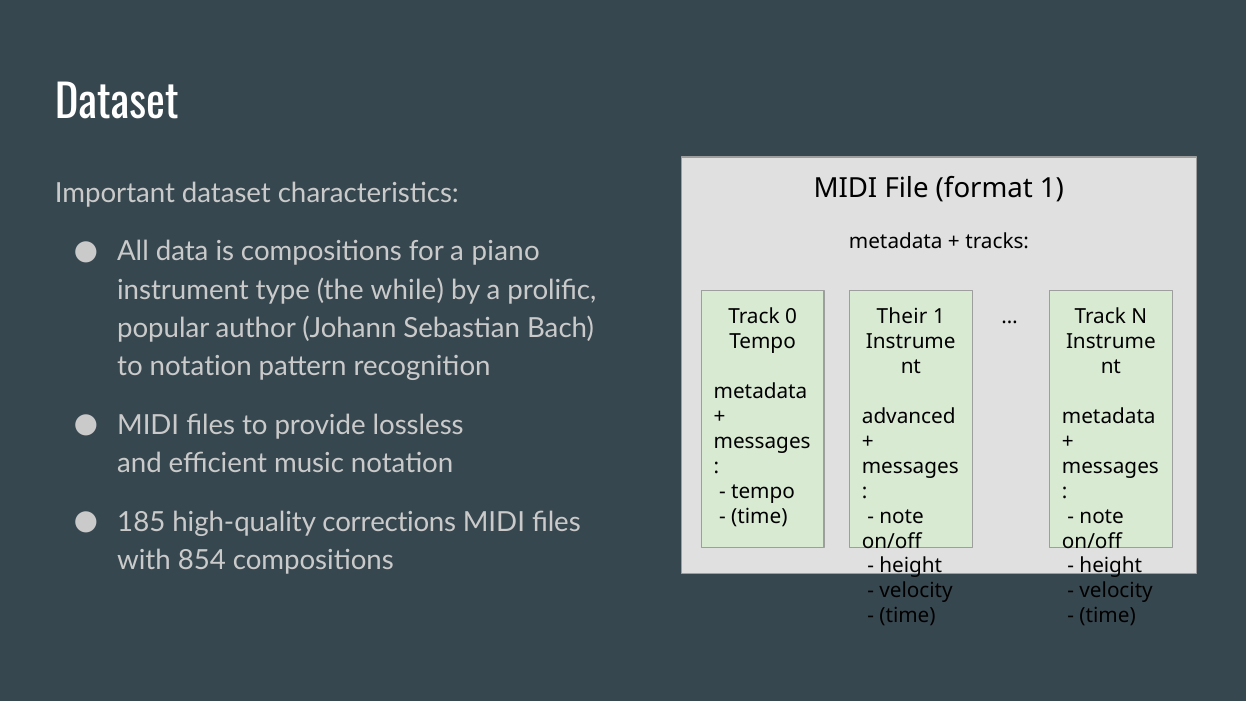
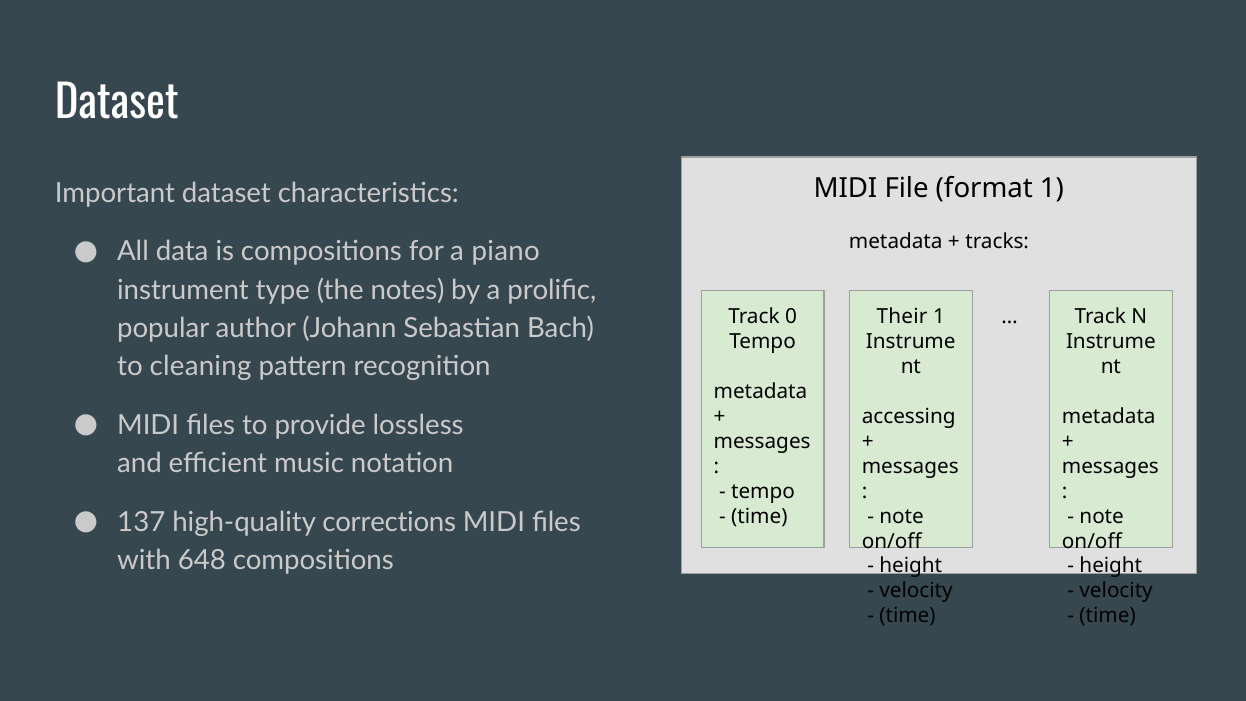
while: while -> notes
to notation: notation -> cleaning
advanced: advanced -> accessing
185: 185 -> 137
854: 854 -> 648
